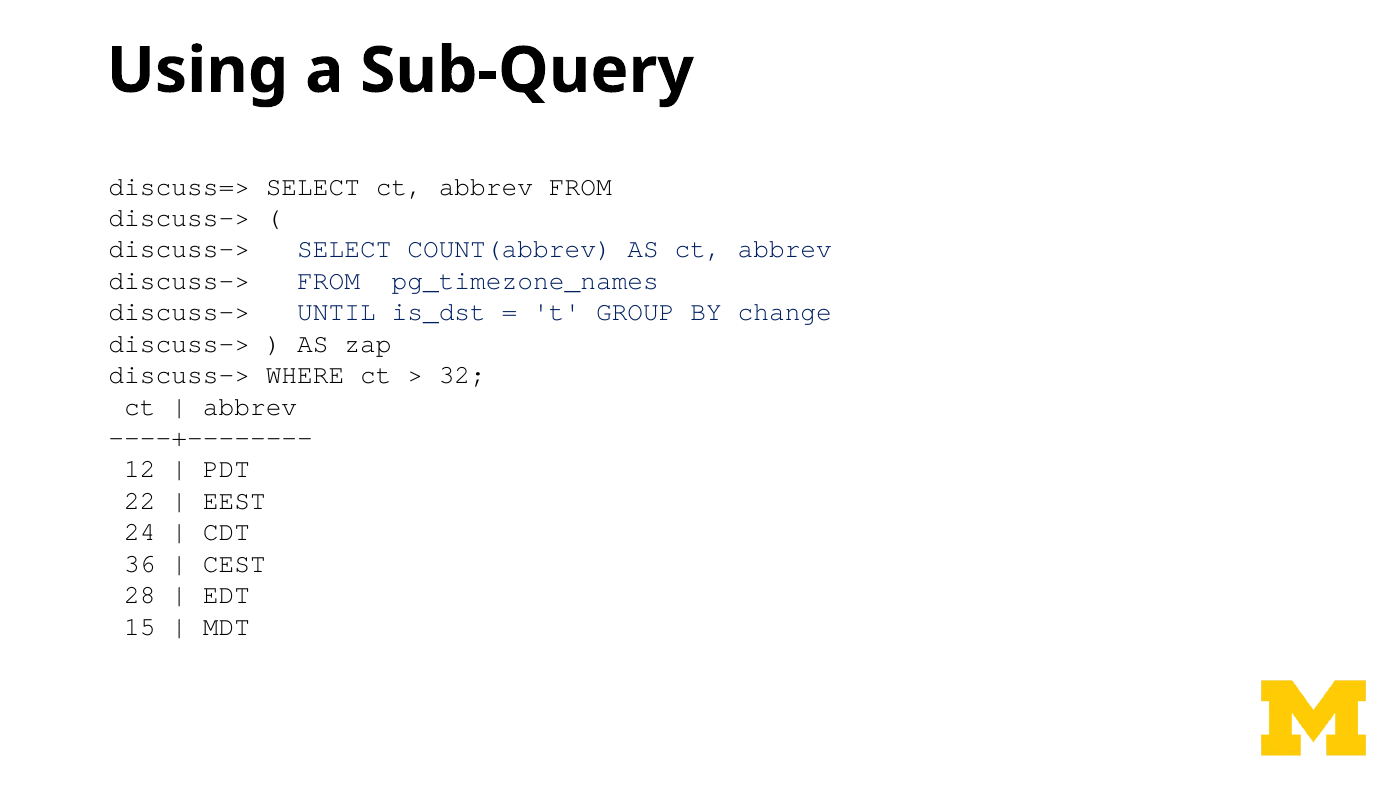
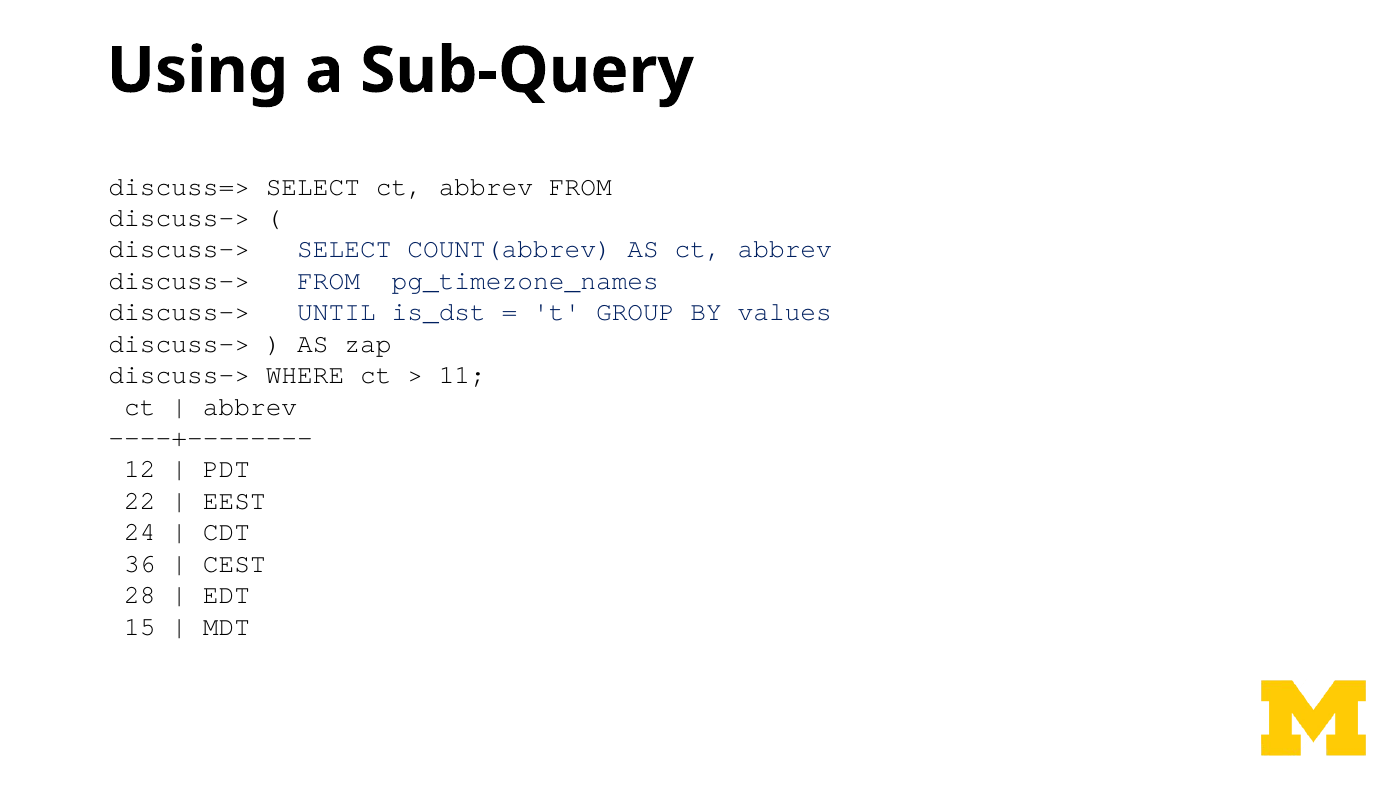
change: change -> values
32: 32 -> 11
